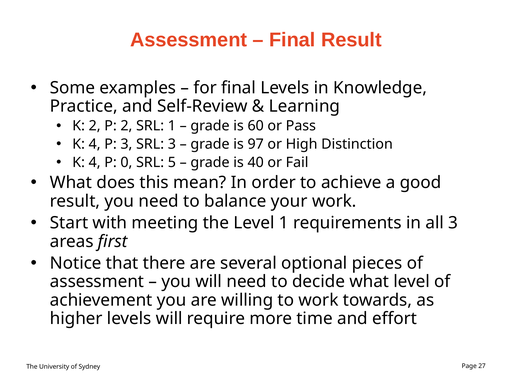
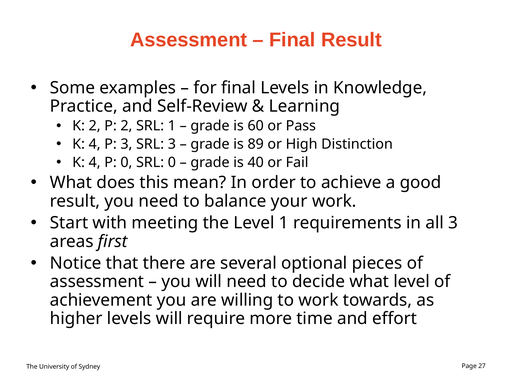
97: 97 -> 89
SRL 5: 5 -> 0
